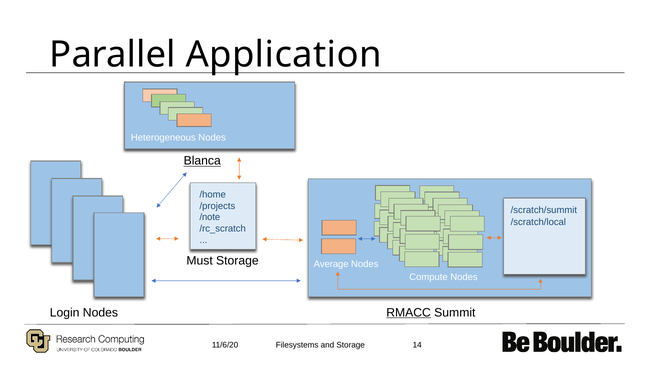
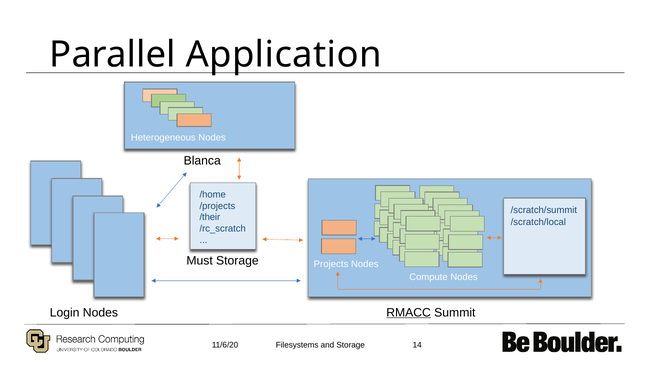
Blanca underline: present -> none
/note: /note -> /their
Average: Average -> Projects
